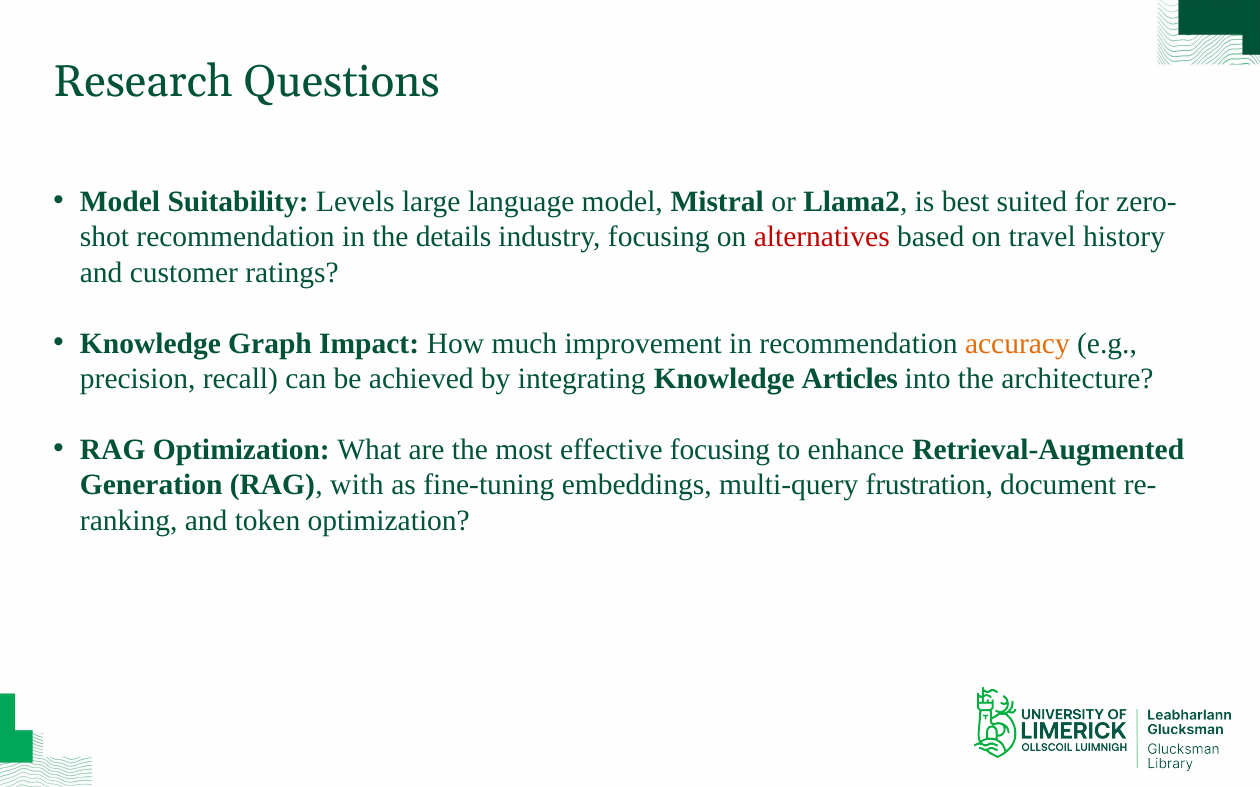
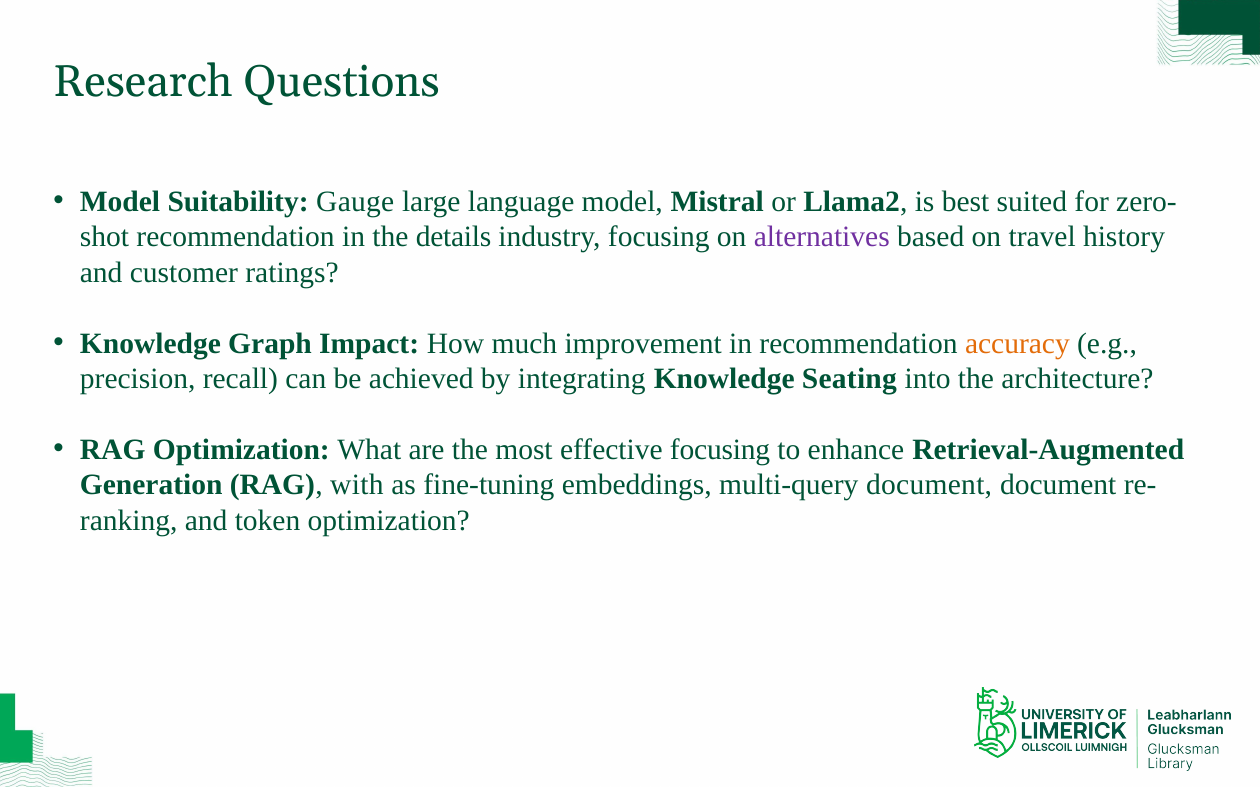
Levels: Levels -> Gauge
alternatives colour: red -> purple
Articles: Articles -> Seating
multi-query frustration: frustration -> document
